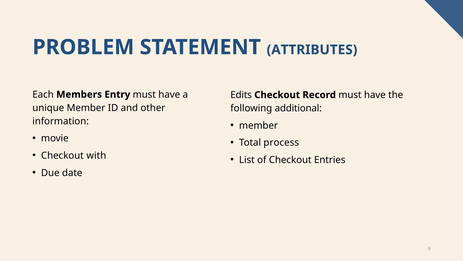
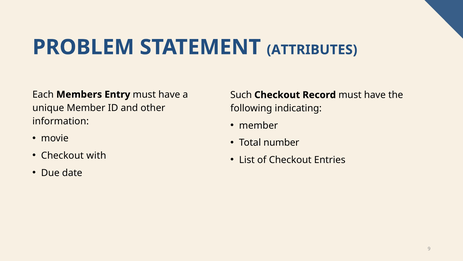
Edits: Edits -> Such
additional: additional -> indicating
process: process -> number
